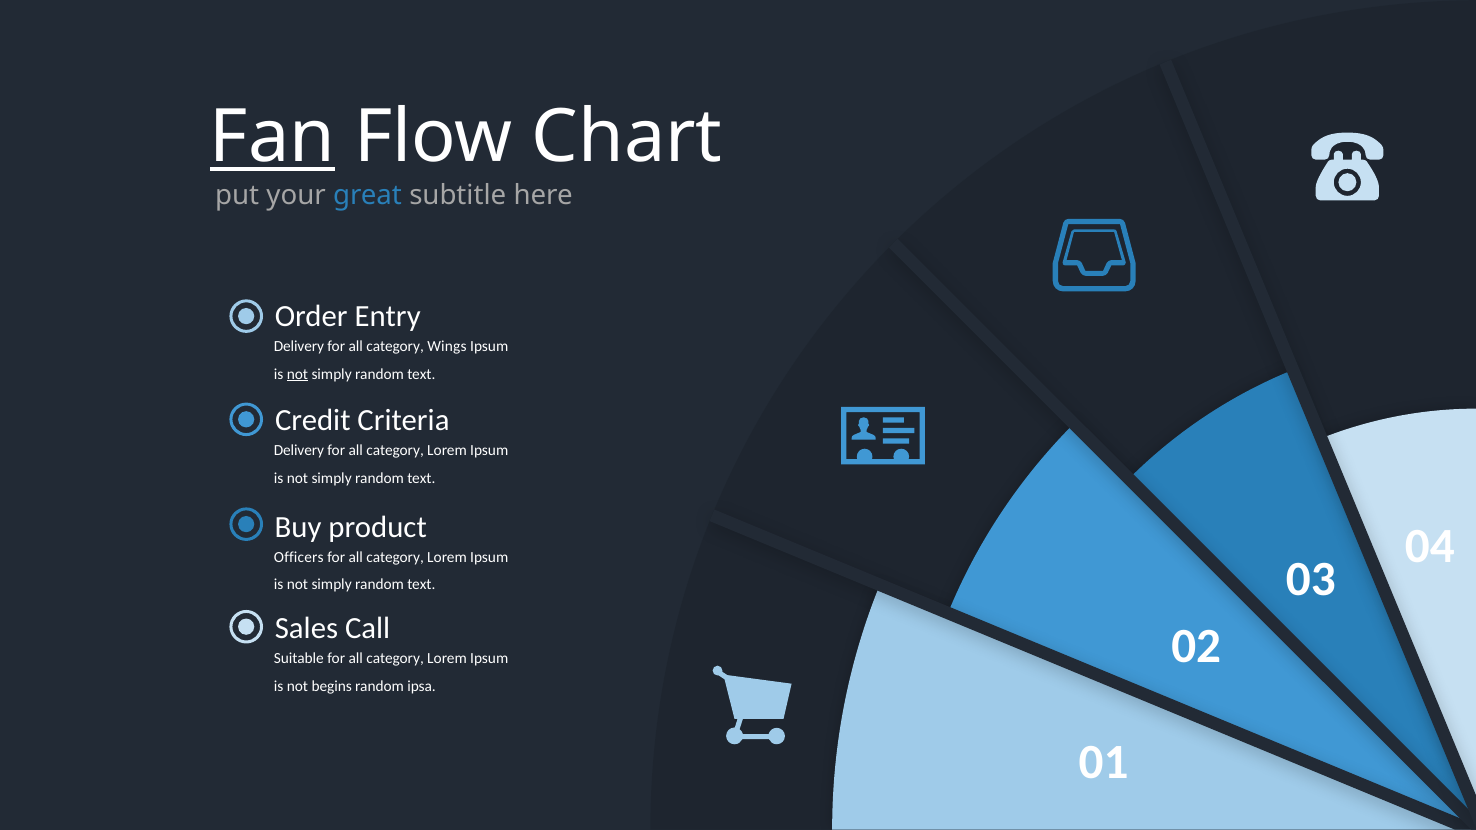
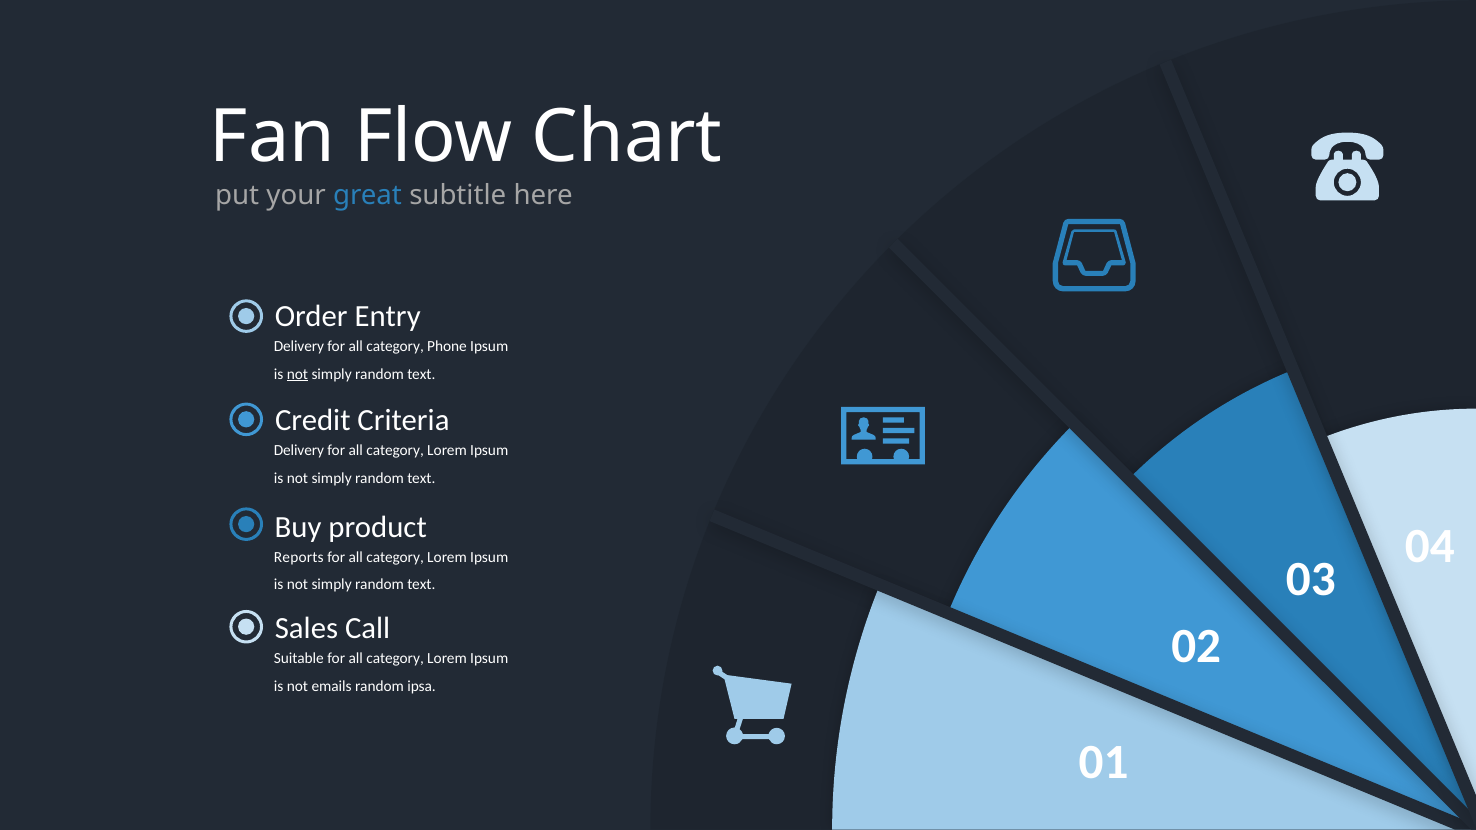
Fan underline: present -> none
Wings: Wings -> Phone
Officers: Officers -> Reports
begins: begins -> emails
